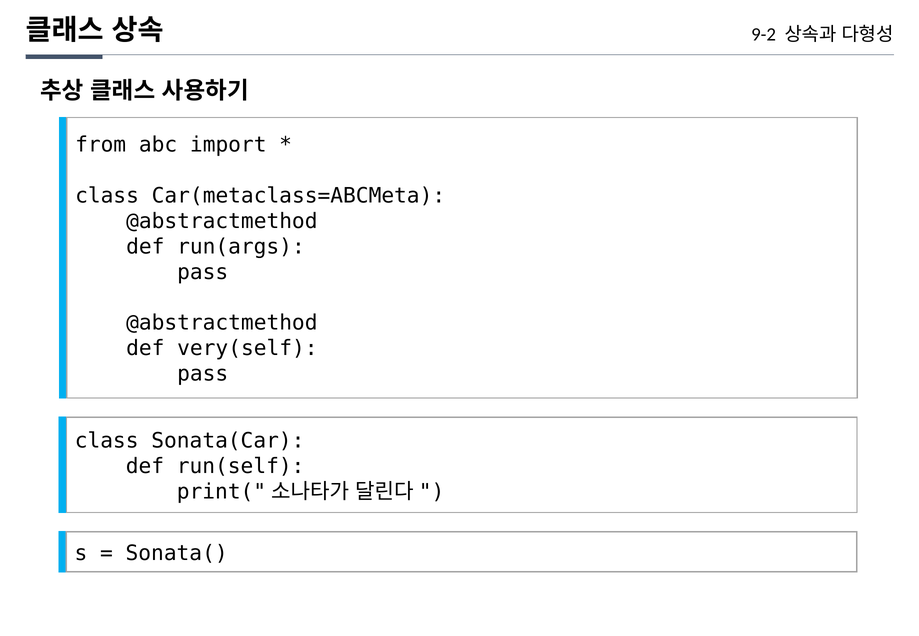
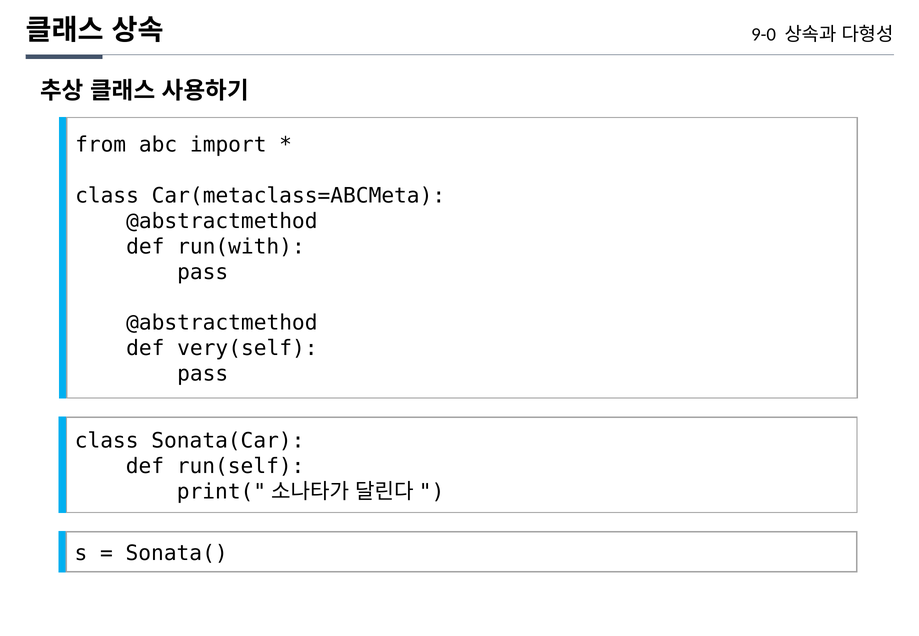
9-2: 9-2 -> 9-0
run(args: run(args -> run(with
